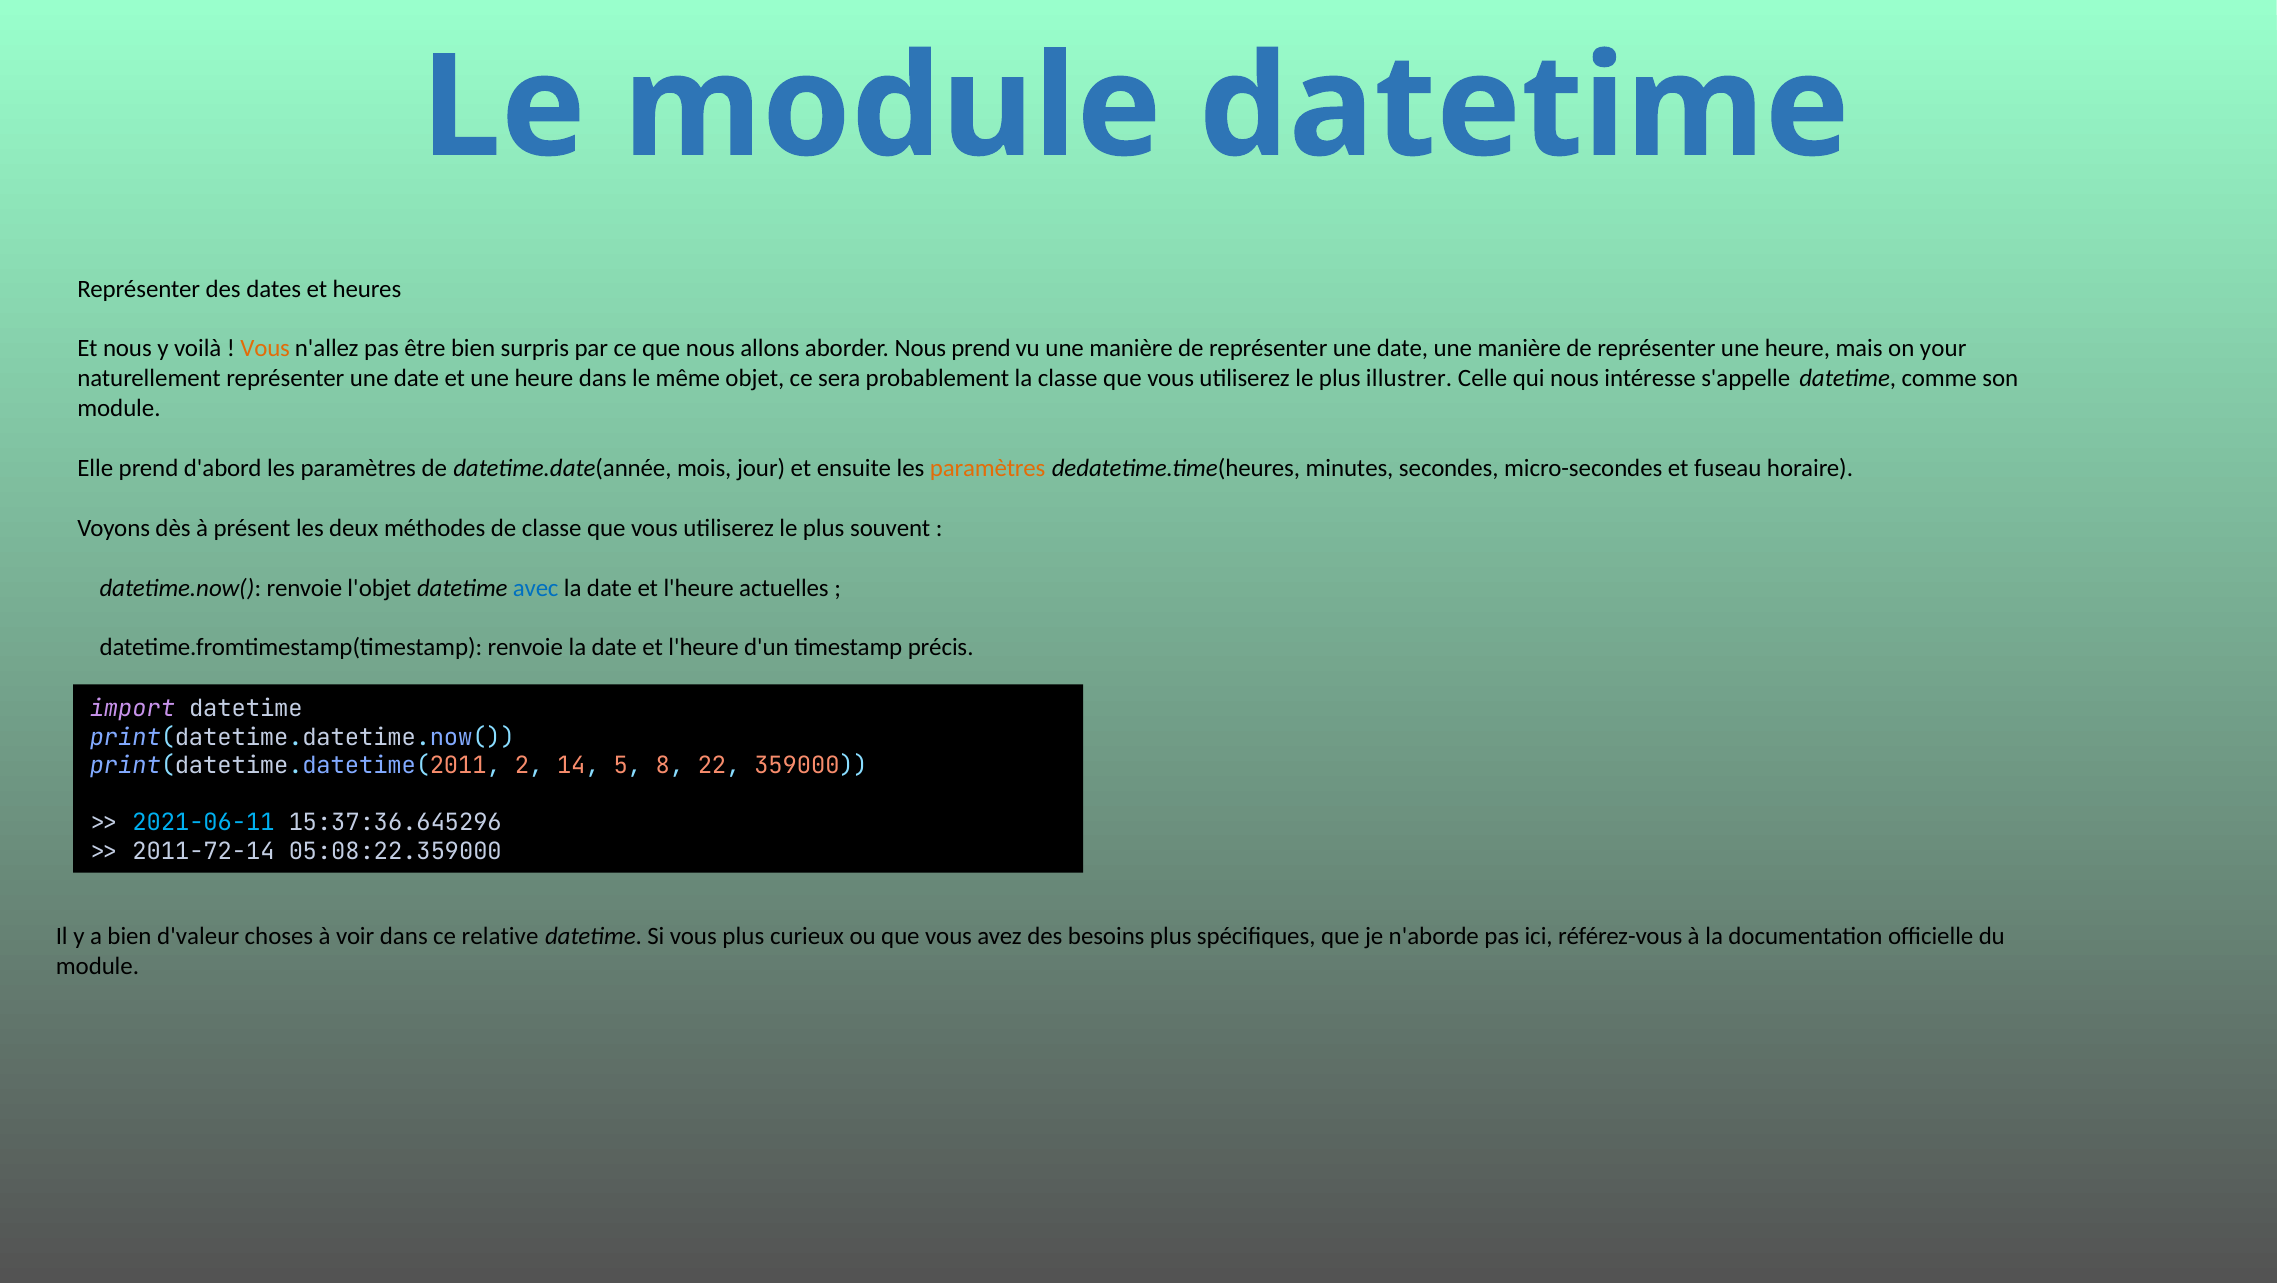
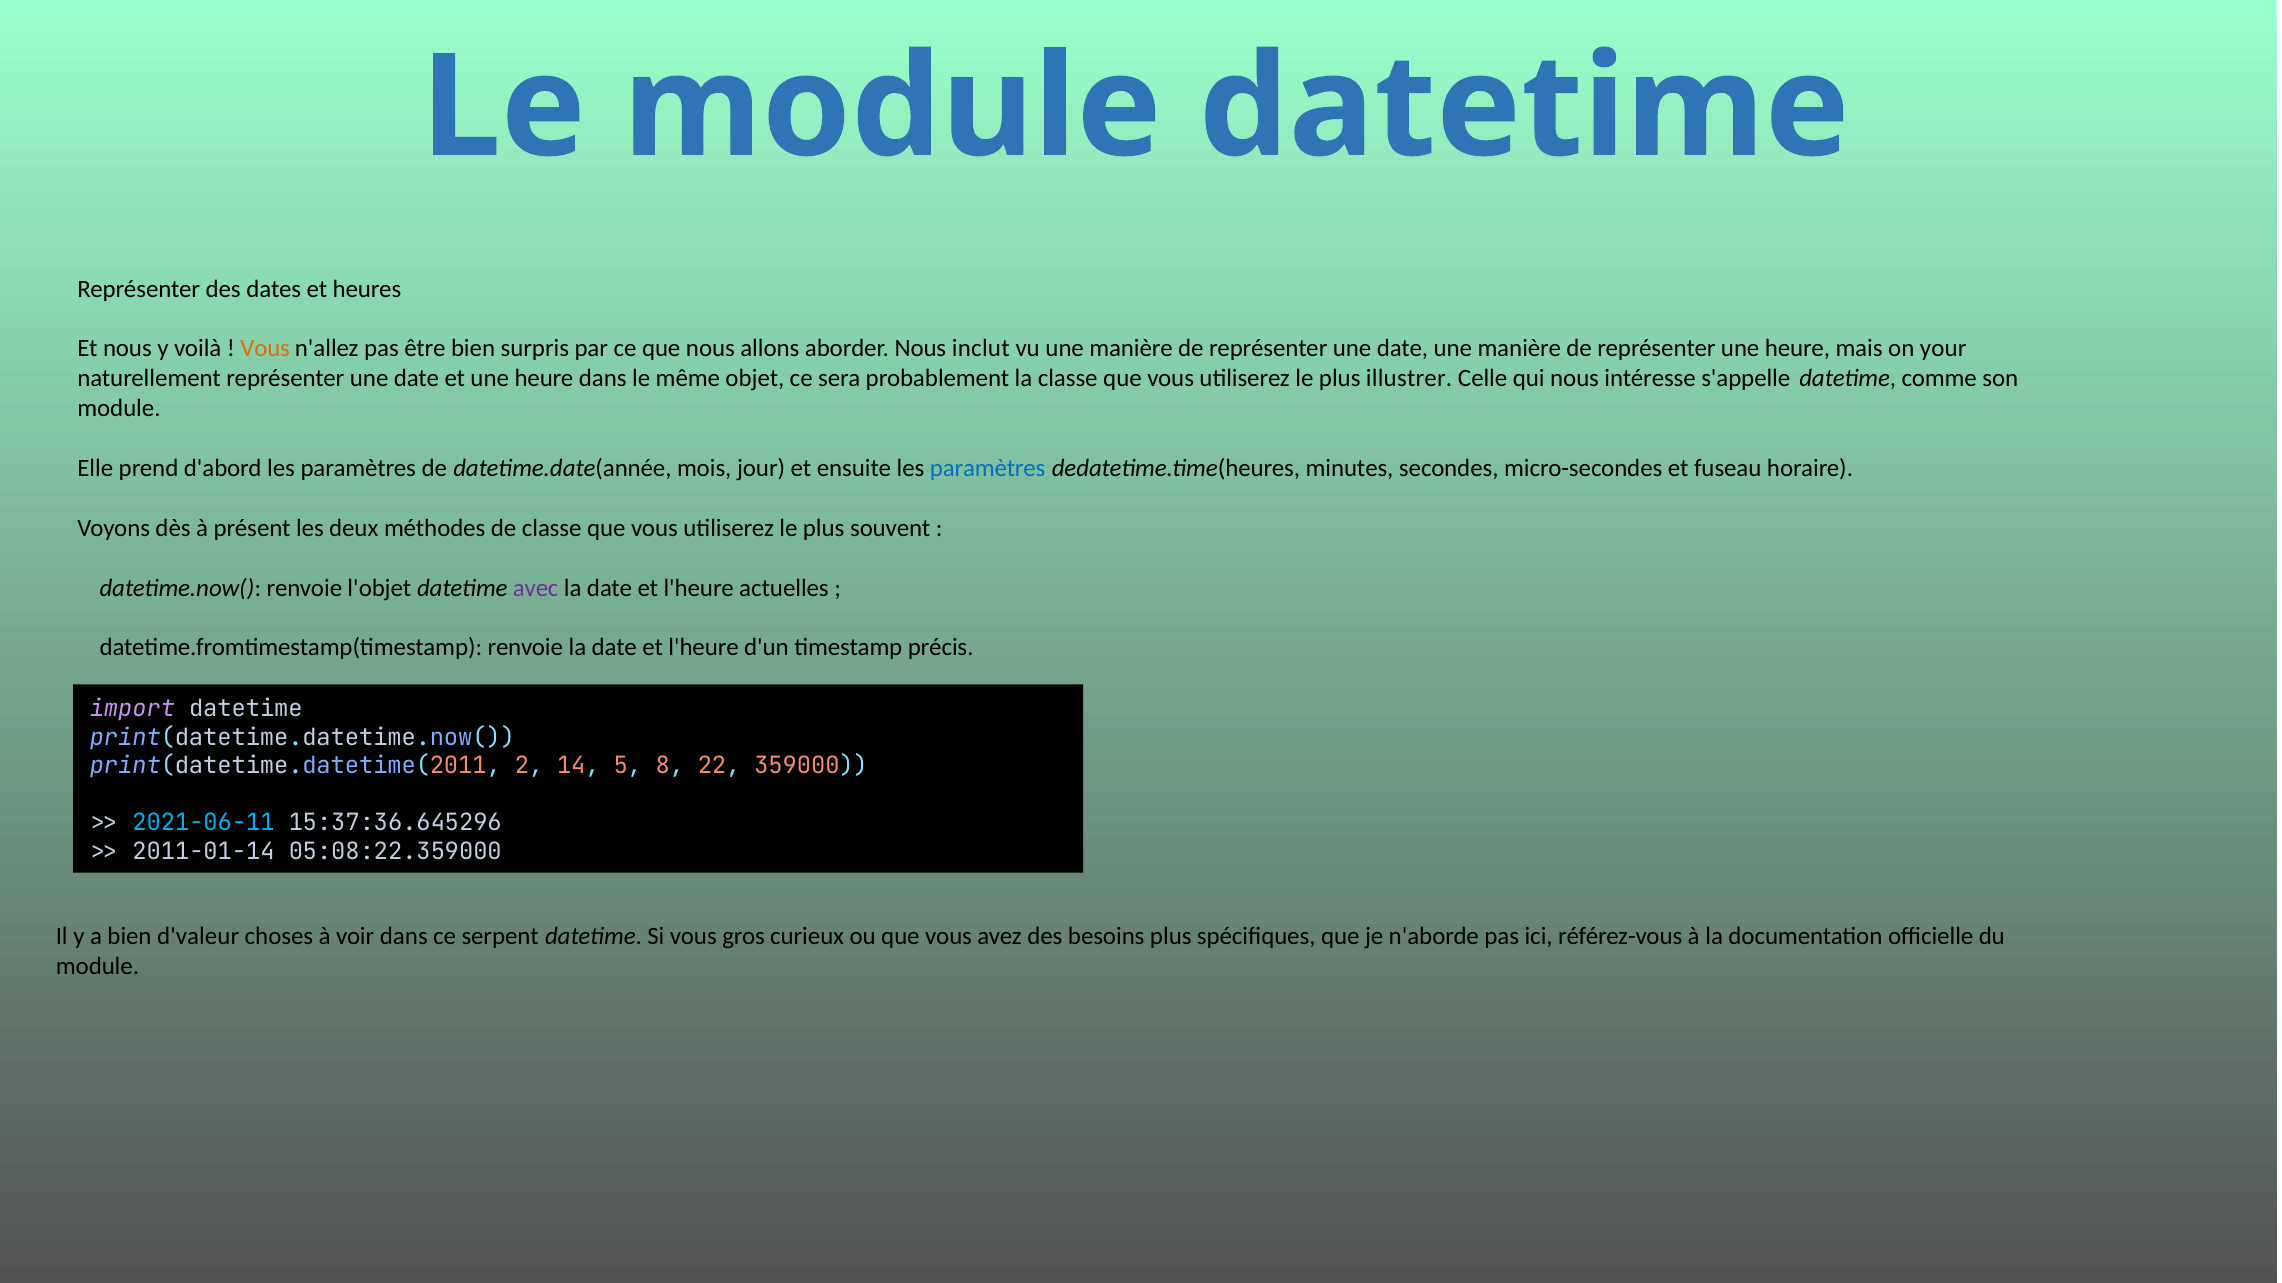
Nous prend: prend -> inclut
paramètres at (988, 469) colour: orange -> blue
avec colour: blue -> purple
2011-72-14: 2011-72-14 -> 2011-01-14
relative: relative -> serpent
vous plus: plus -> gros
